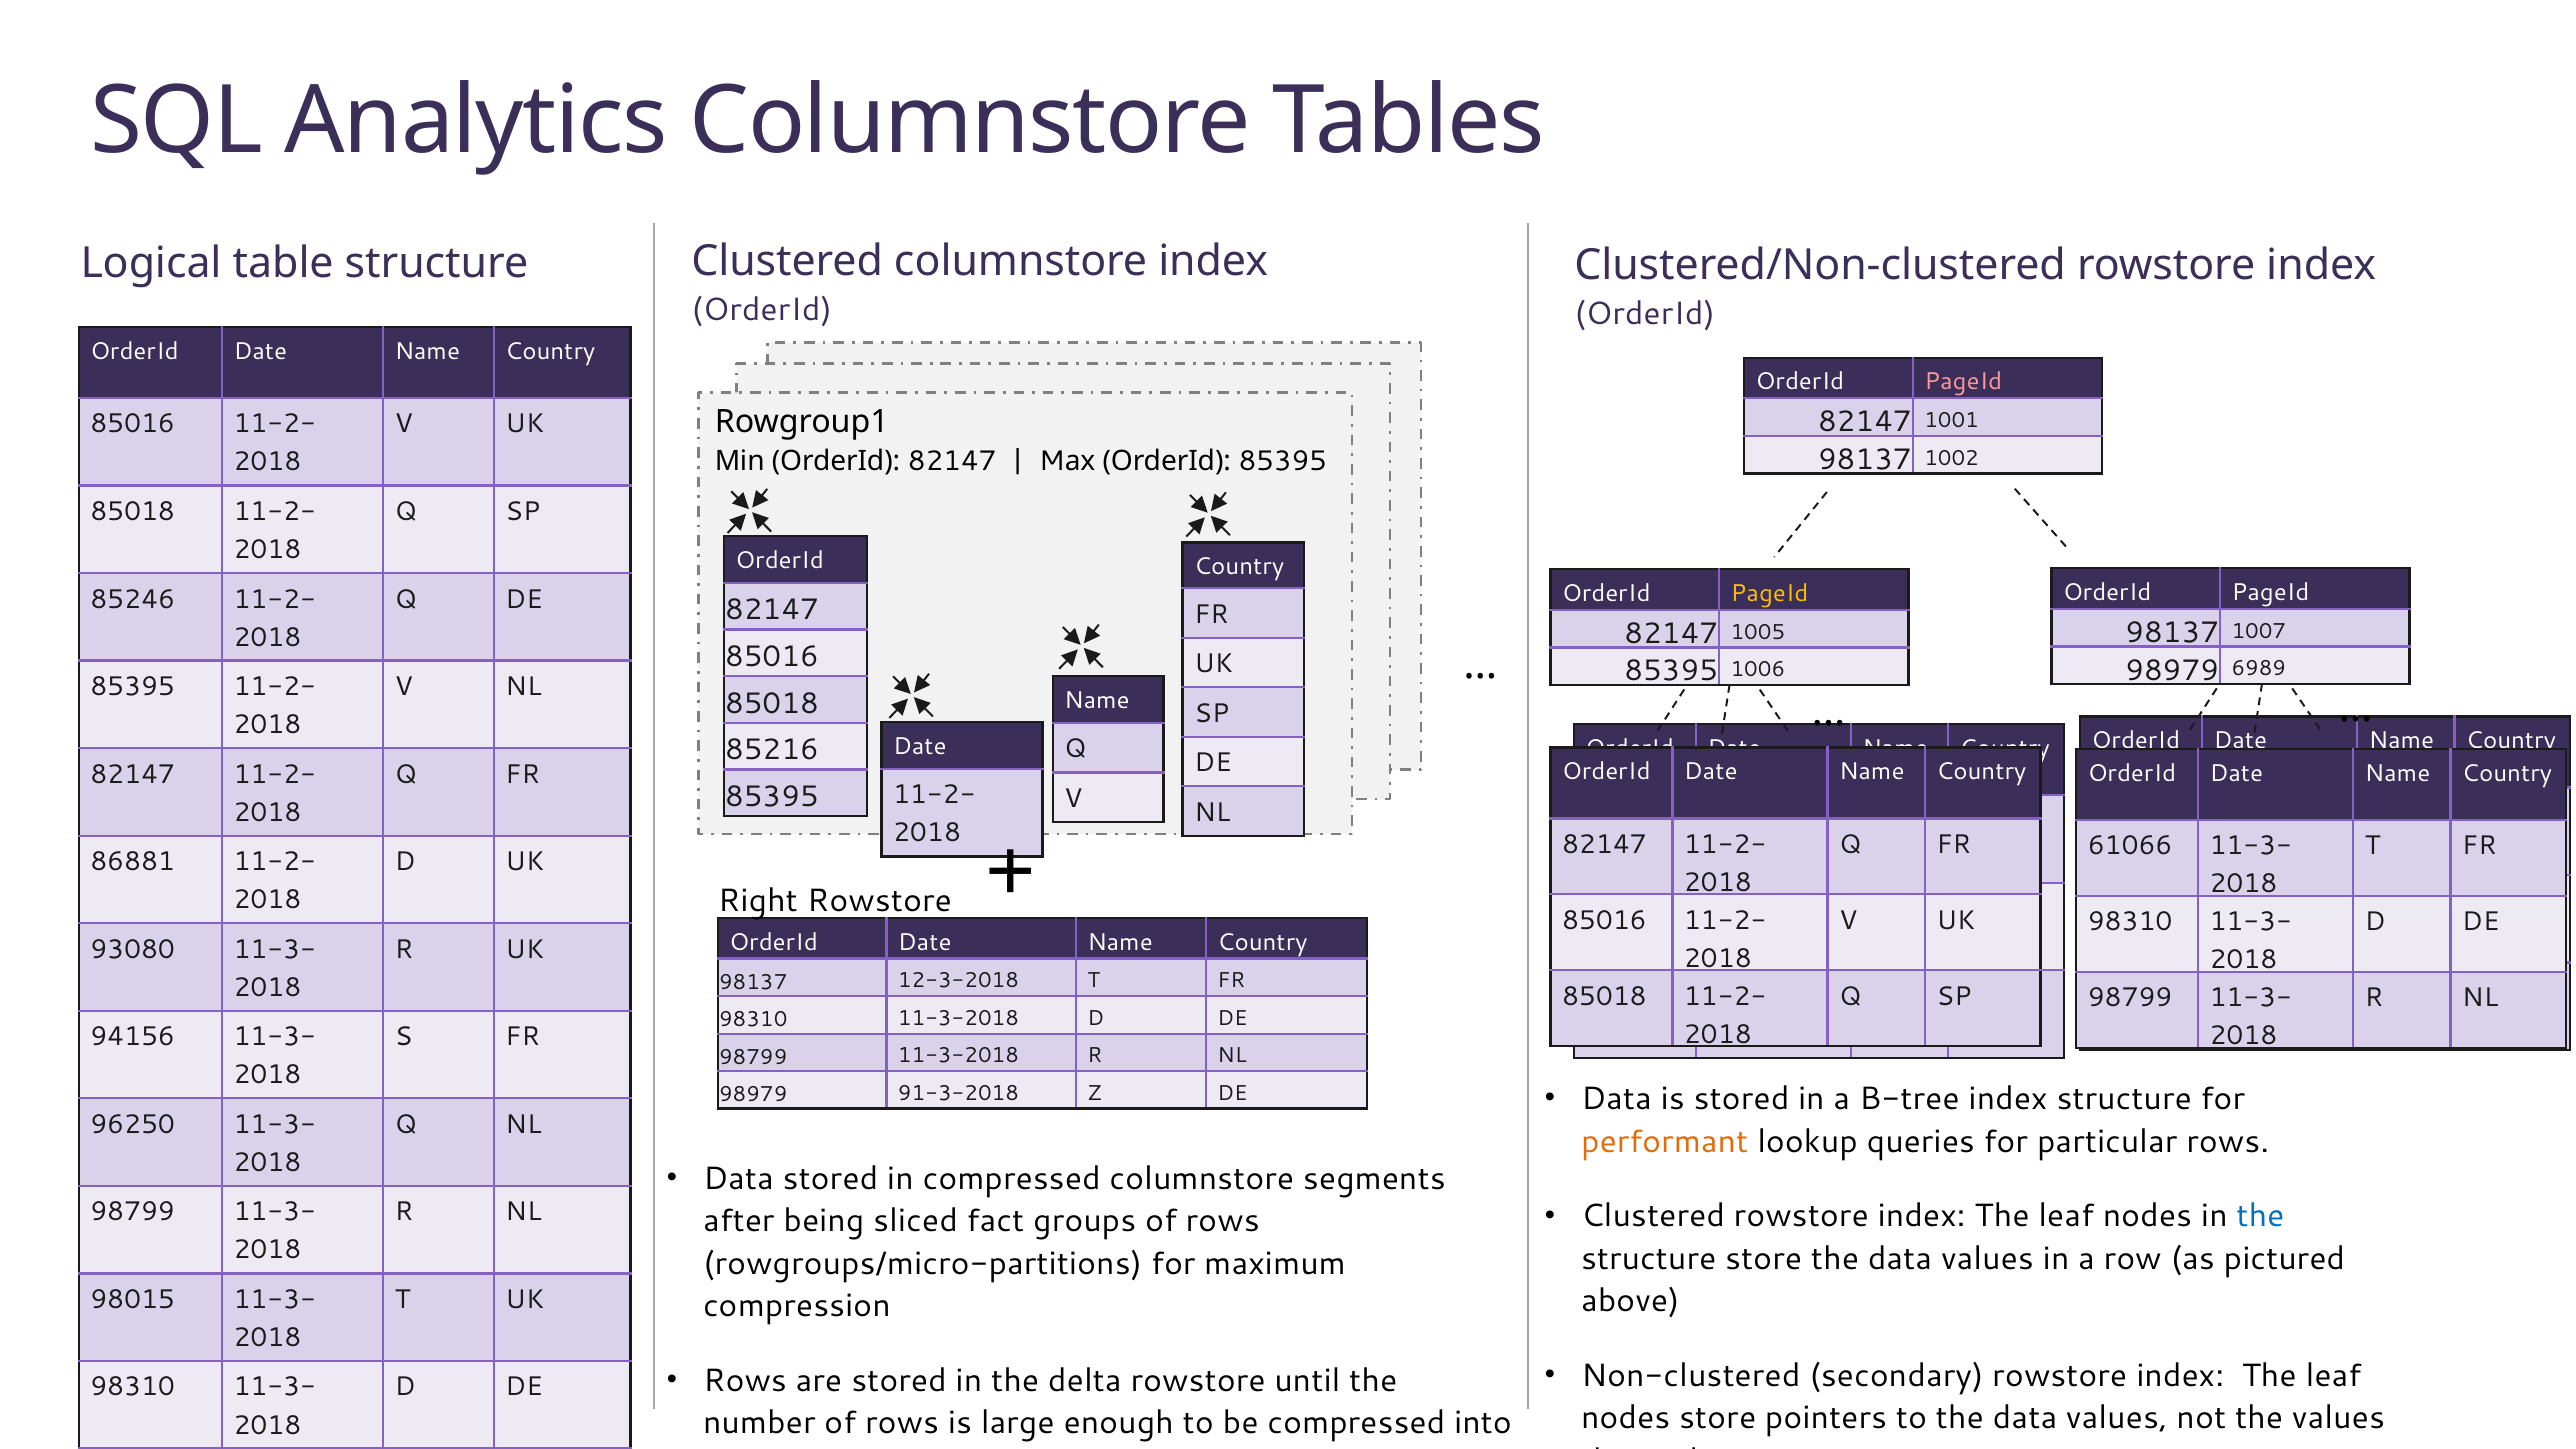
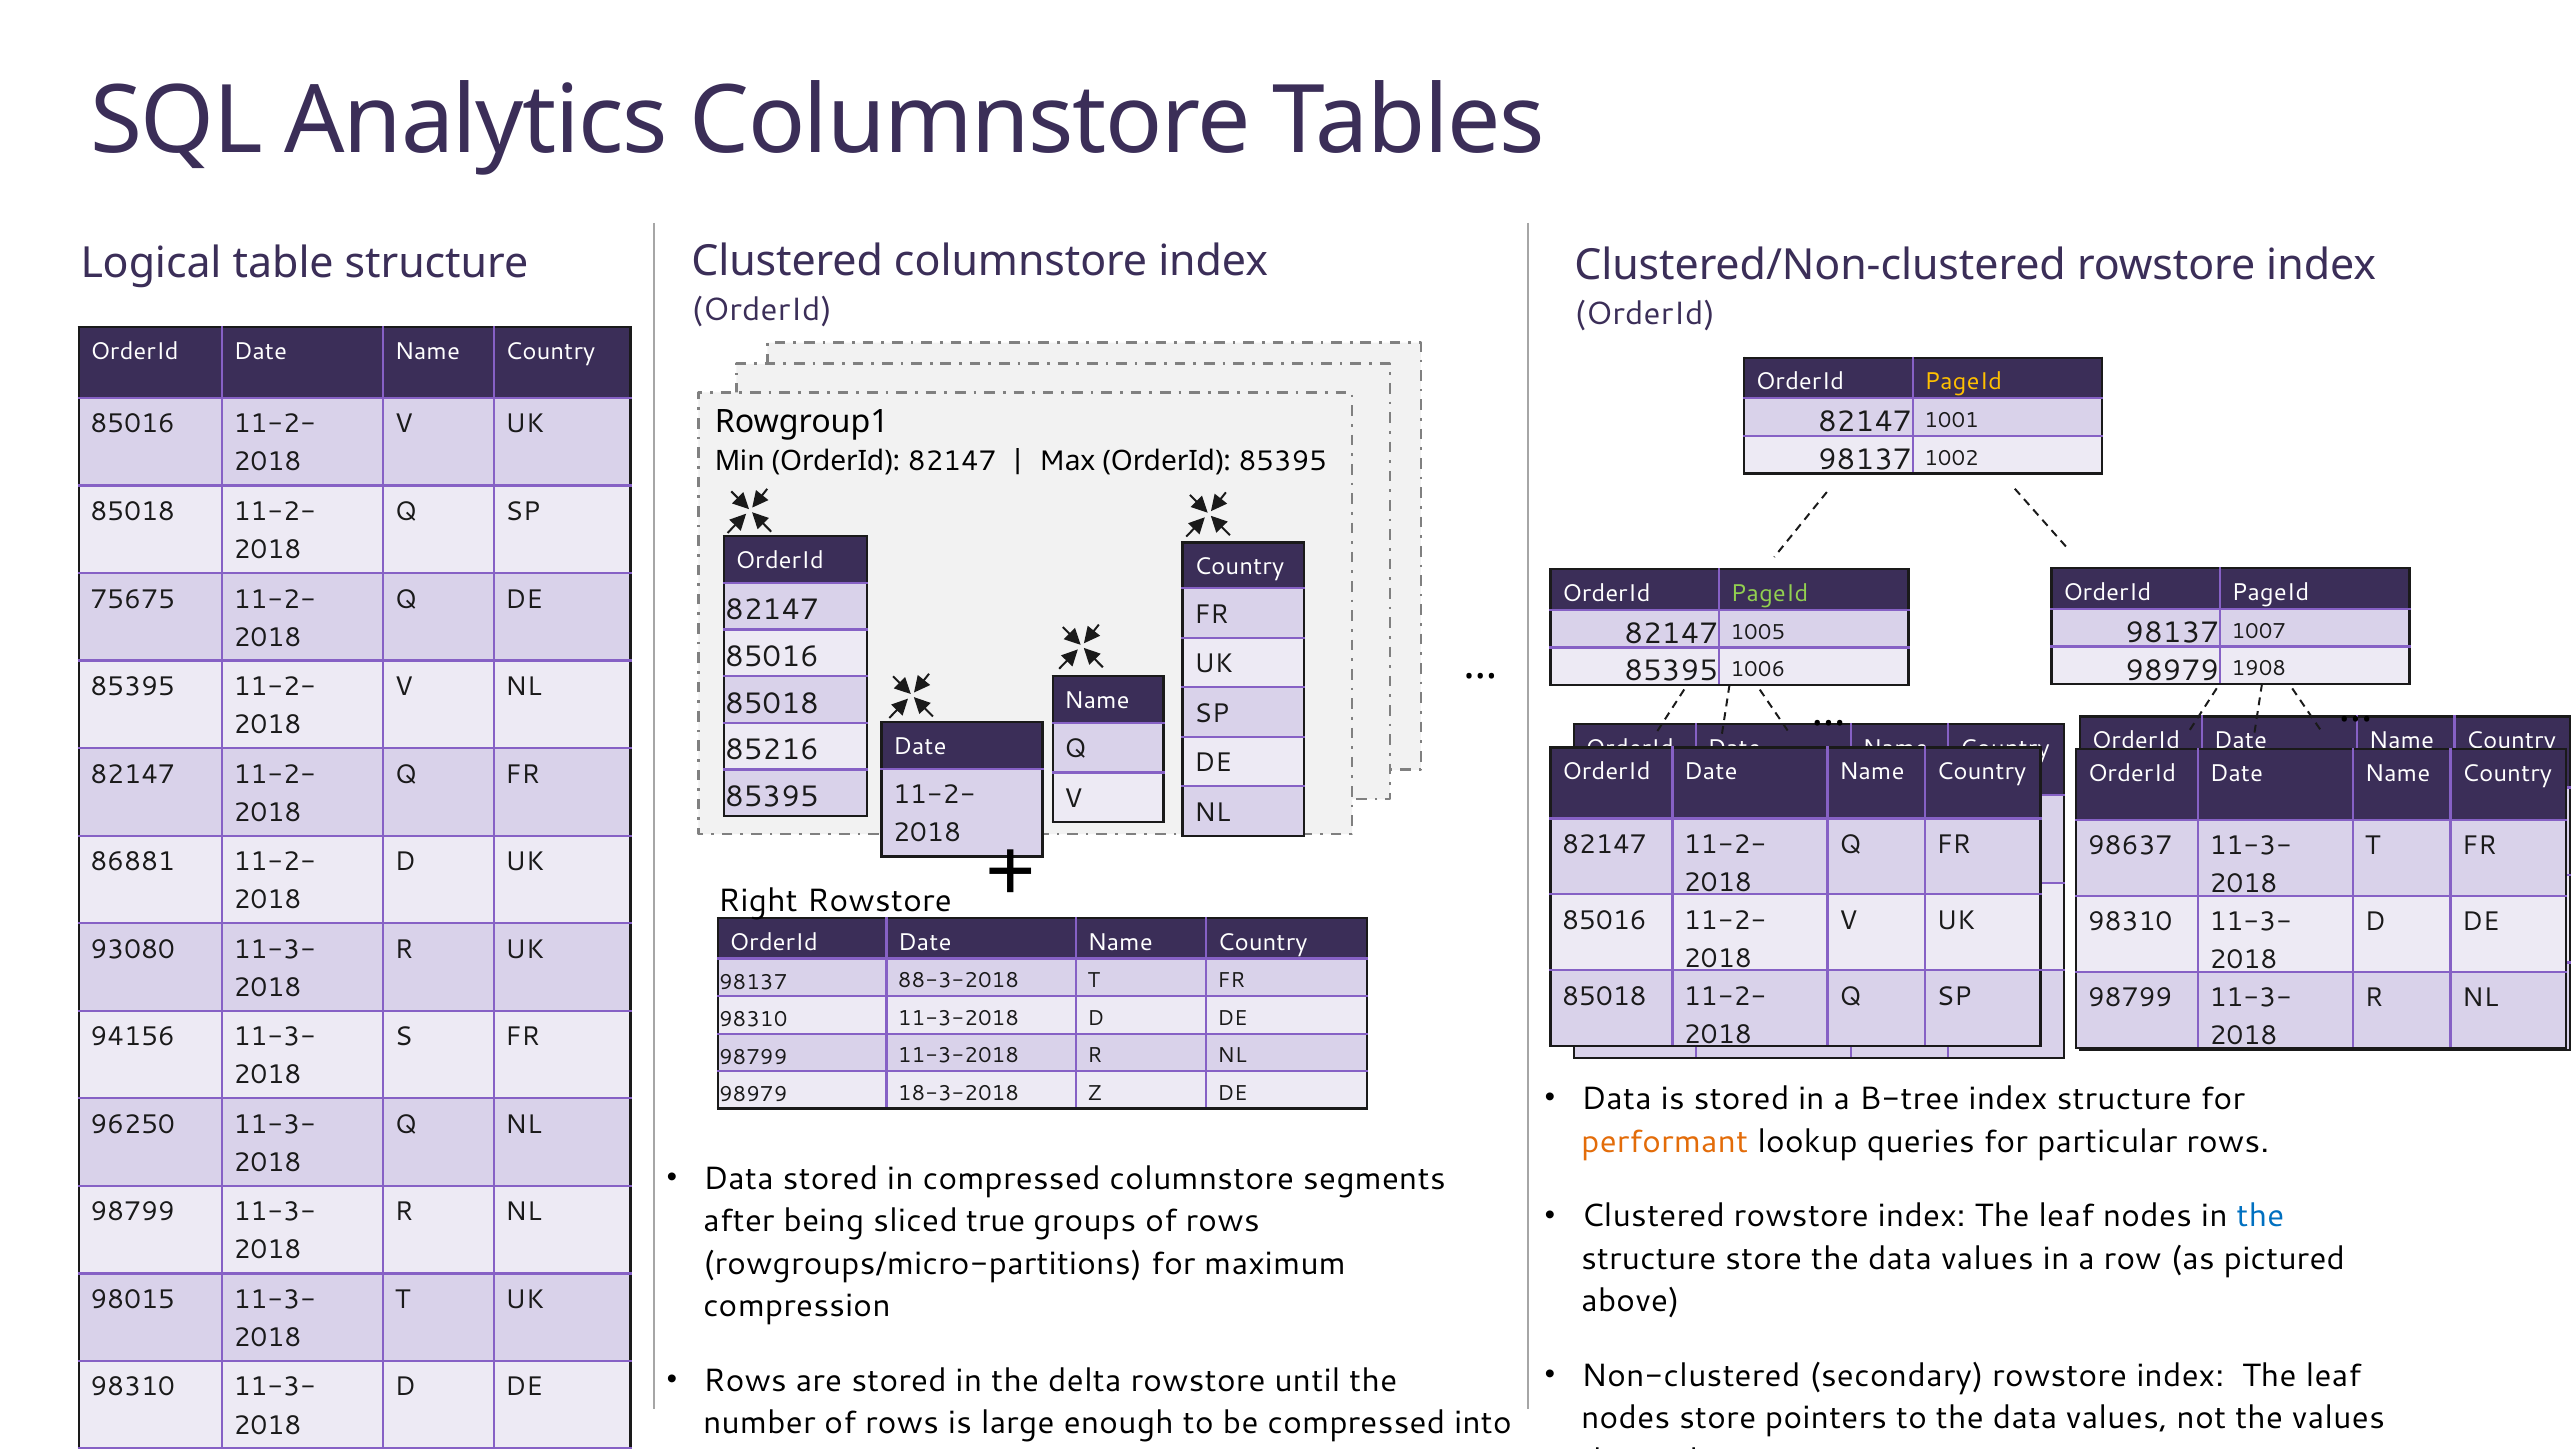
PageId at (1963, 382) colour: pink -> yellow
PageId at (1770, 593) colour: yellow -> light green
85246: 85246 -> 75675
6989: 6989 -> 1908
61066: 61066 -> 98637
12-3-2018: 12-3-2018 -> 88-3-2018
91-3-2018: 91-3-2018 -> 18-3-2018
fact: fact -> true
